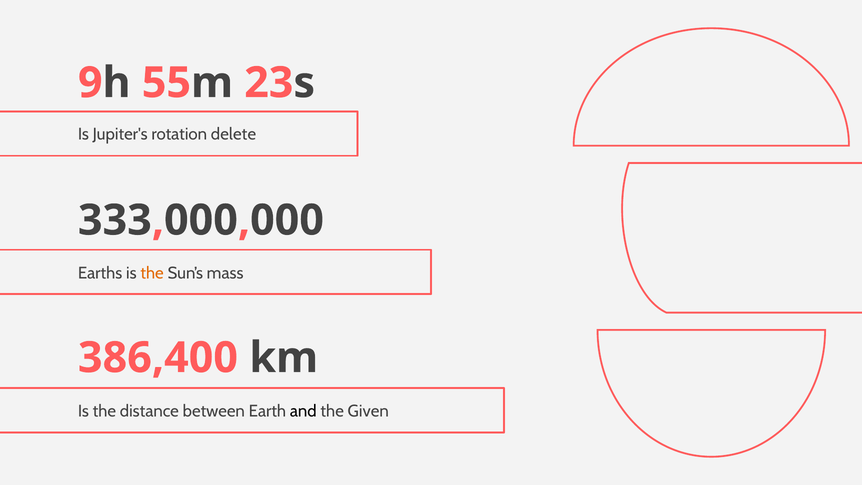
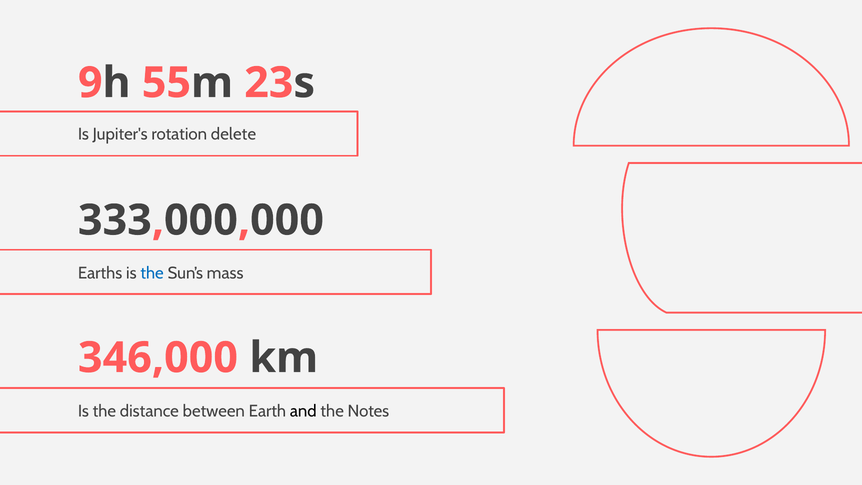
the at (152, 273) colour: orange -> blue
386,400: 386,400 -> 346,000
Given: Given -> Notes
